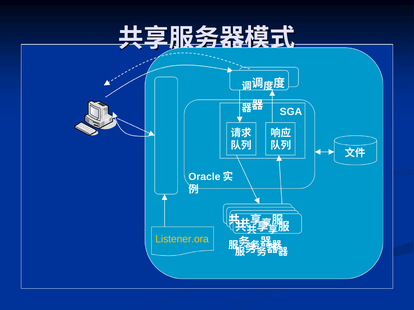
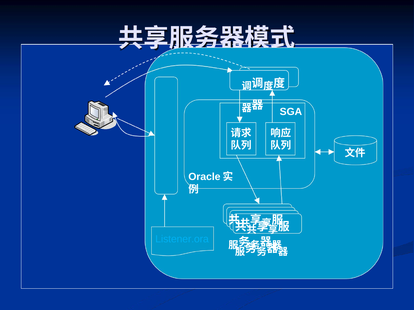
Listener.ora colour: yellow -> light blue
